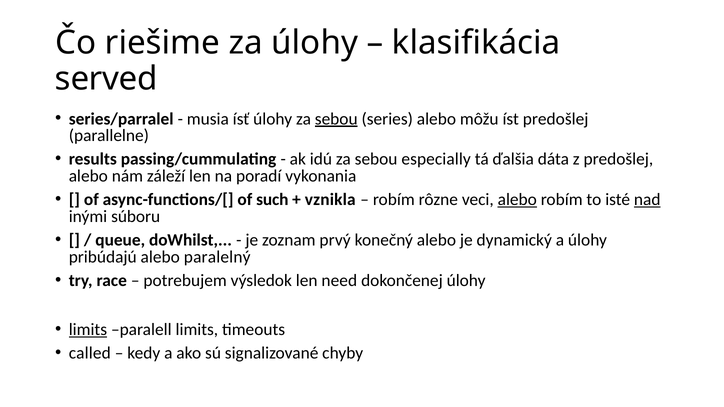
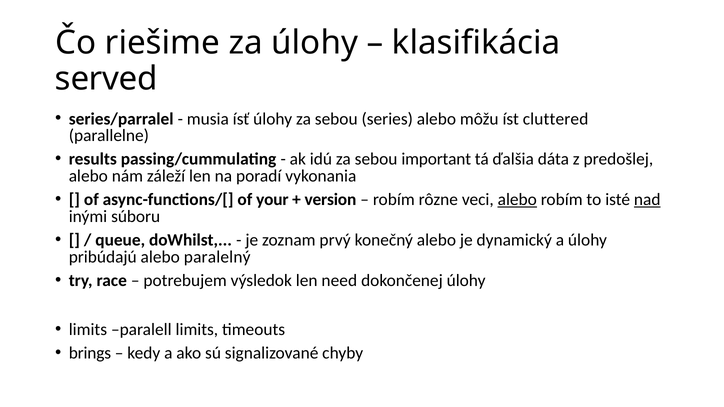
sebou at (336, 119) underline: present -> none
íst predošlej: predošlej -> cluttered
especially: especially -> important
such: such -> your
vznikla: vznikla -> version
limits at (88, 330) underline: present -> none
called: called -> brings
